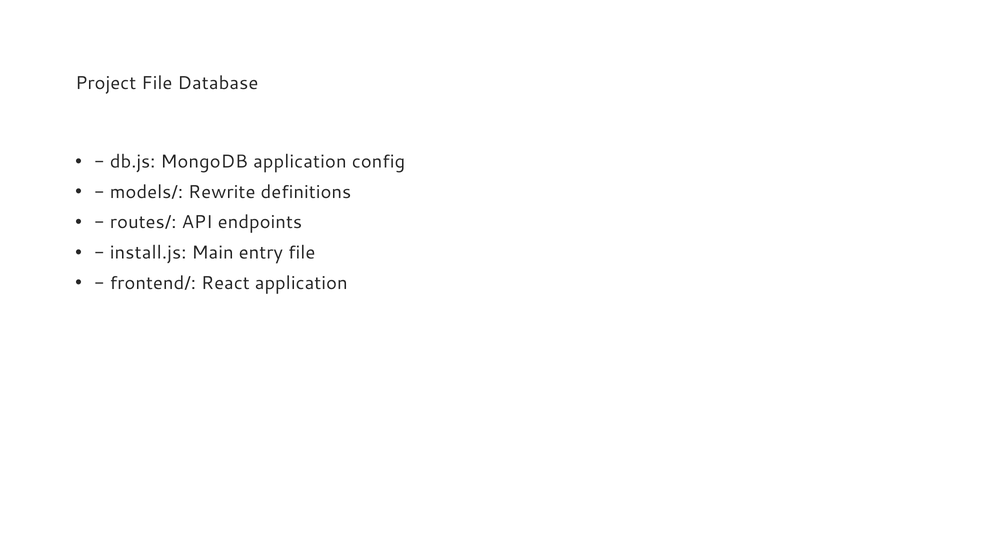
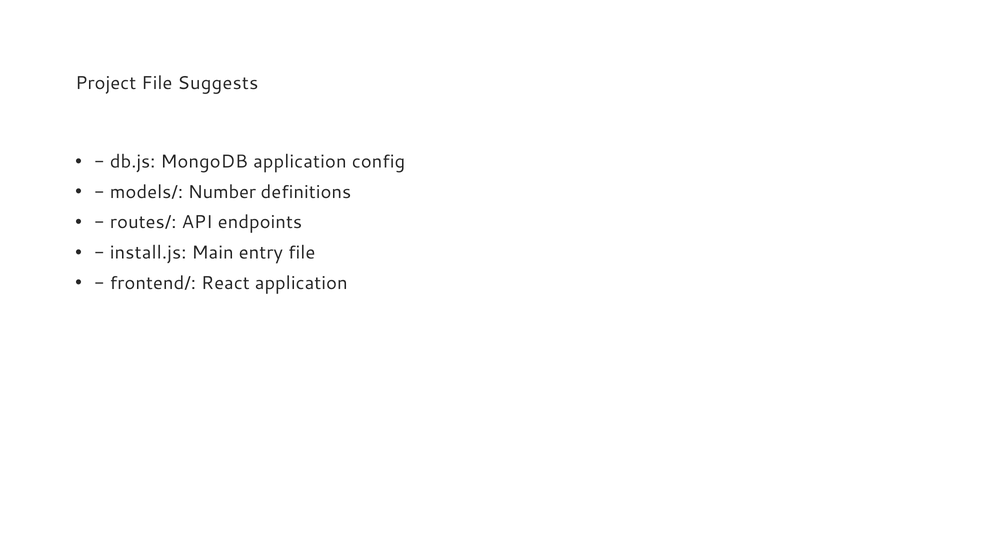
Database: Database -> Suggests
Rewrite: Rewrite -> Number
